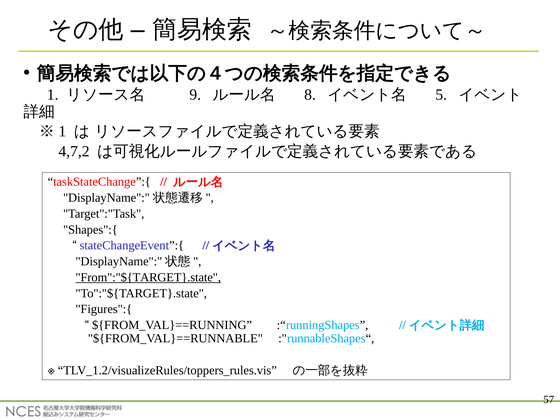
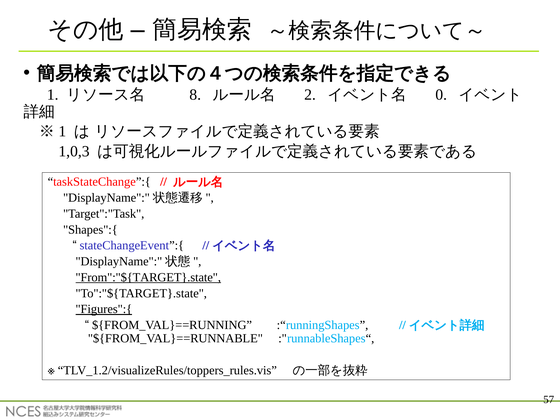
9: 9 -> 8
8: 8 -> 2
5: 5 -> 0
4,7,2: 4,7,2 -> 1,0,3
Figures":{ underline: none -> present
